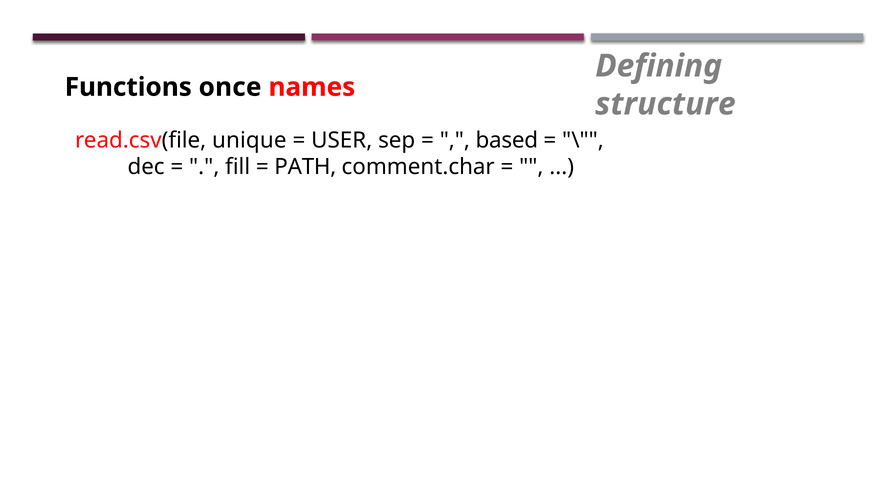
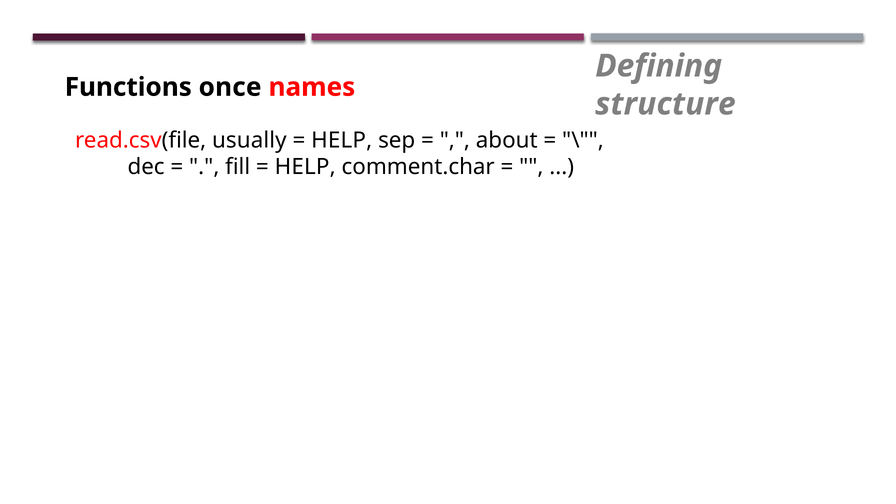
unique: unique -> usually
USER at (342, 140): USER -> HELP
based: based -> about
PATH at (305, 167): PATH -> HELP
